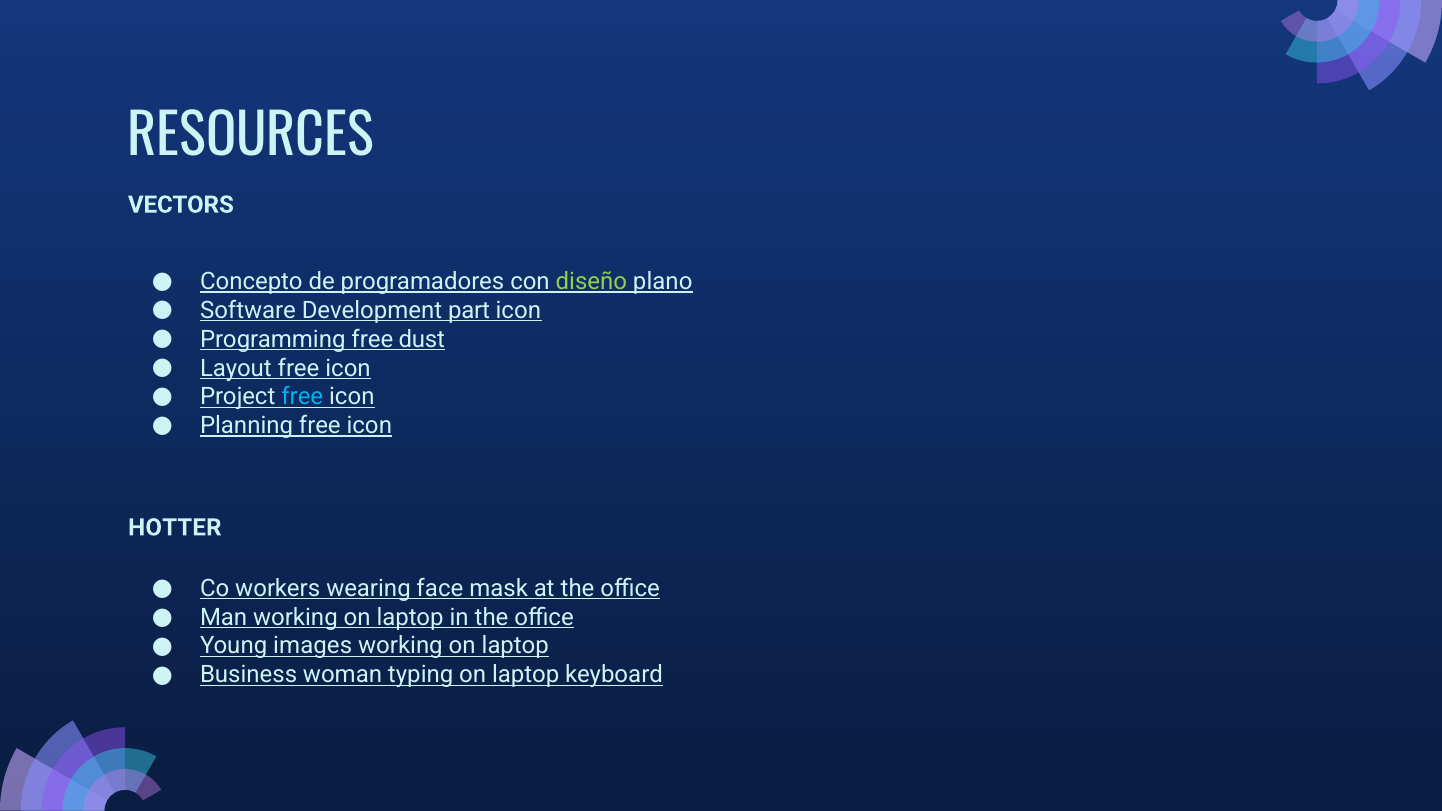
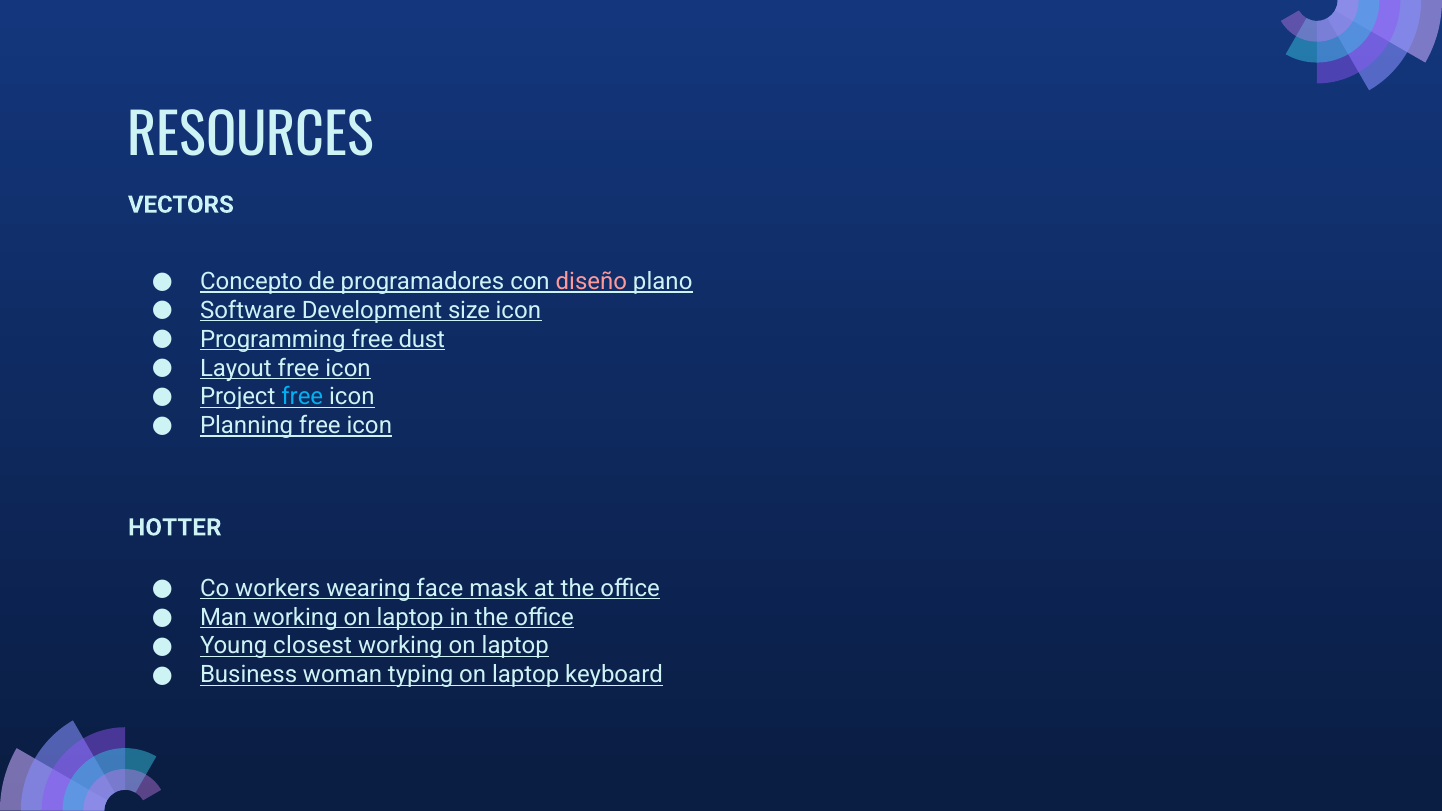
diseño colour: light green -> pink
part: part -> size
images: images -> closest
